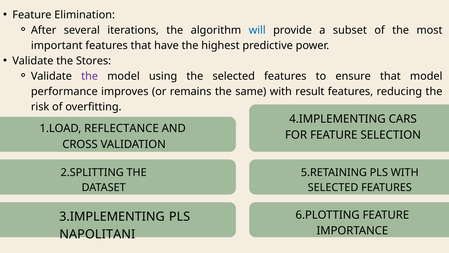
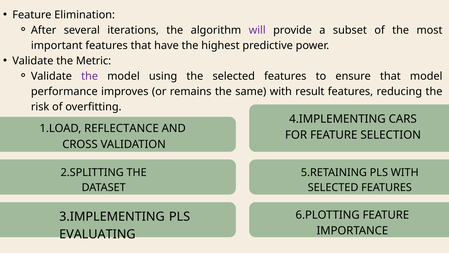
will colour: blue -> purple
Stores: Stores -> Metric
NAPOLITANI: NAPOLITANI -> EVALUATING
